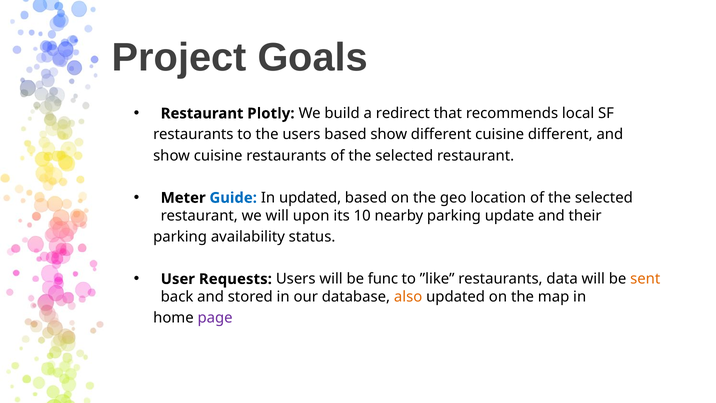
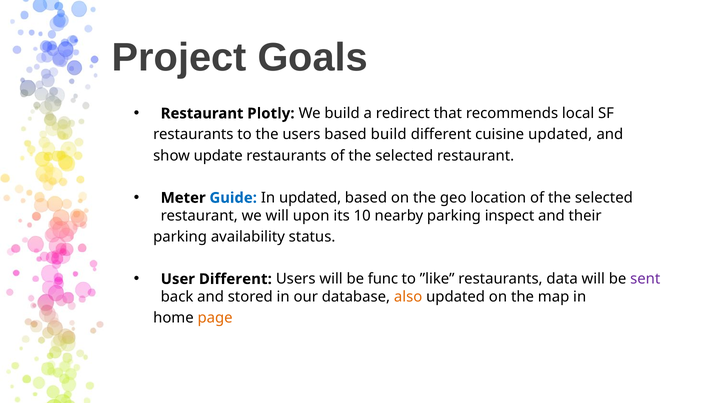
based show: show -> build
cuisine different: different -> updated
show cuisine: cuisine -> update
update: update -> inspect
User Requests: Requests -> Different
sent colour: orange -> purple
page colour: purple -> orange
